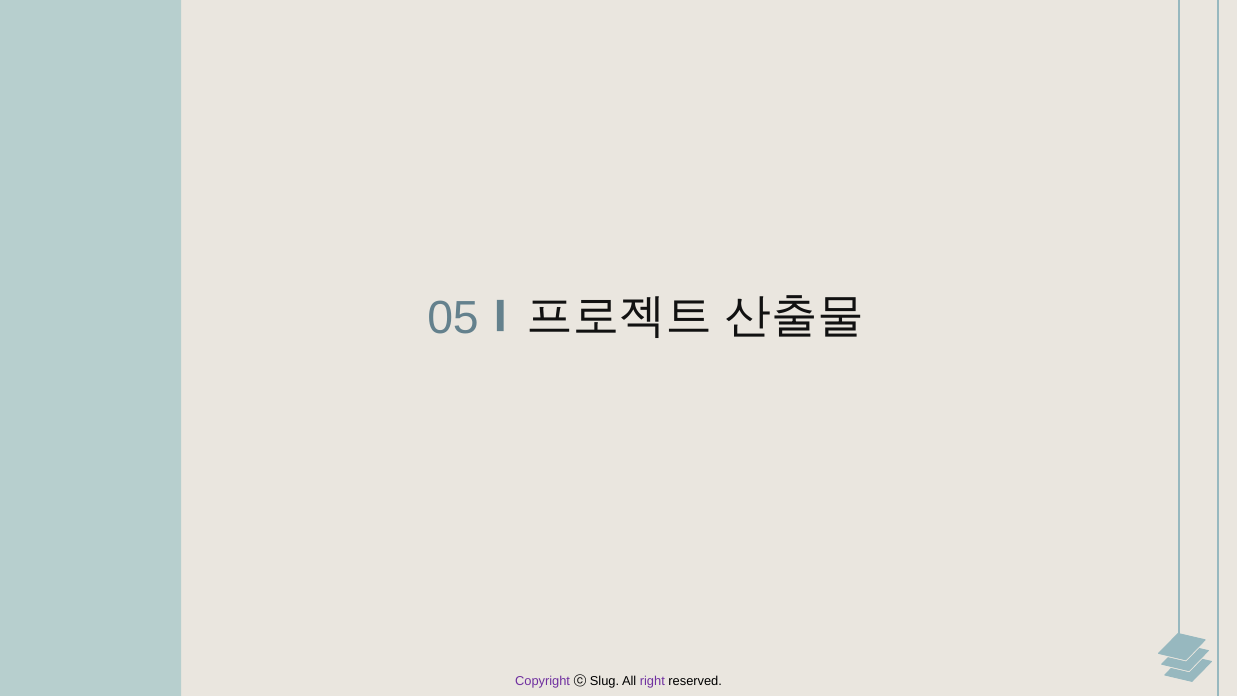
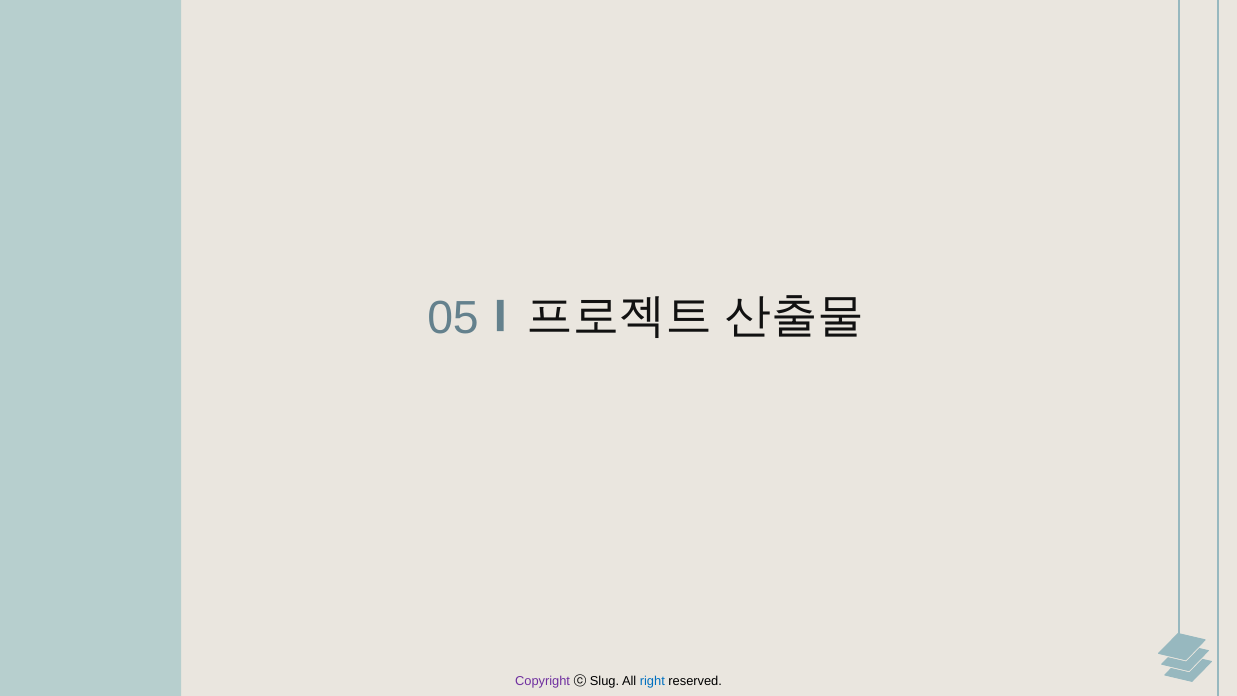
right colour: purple -> blue
